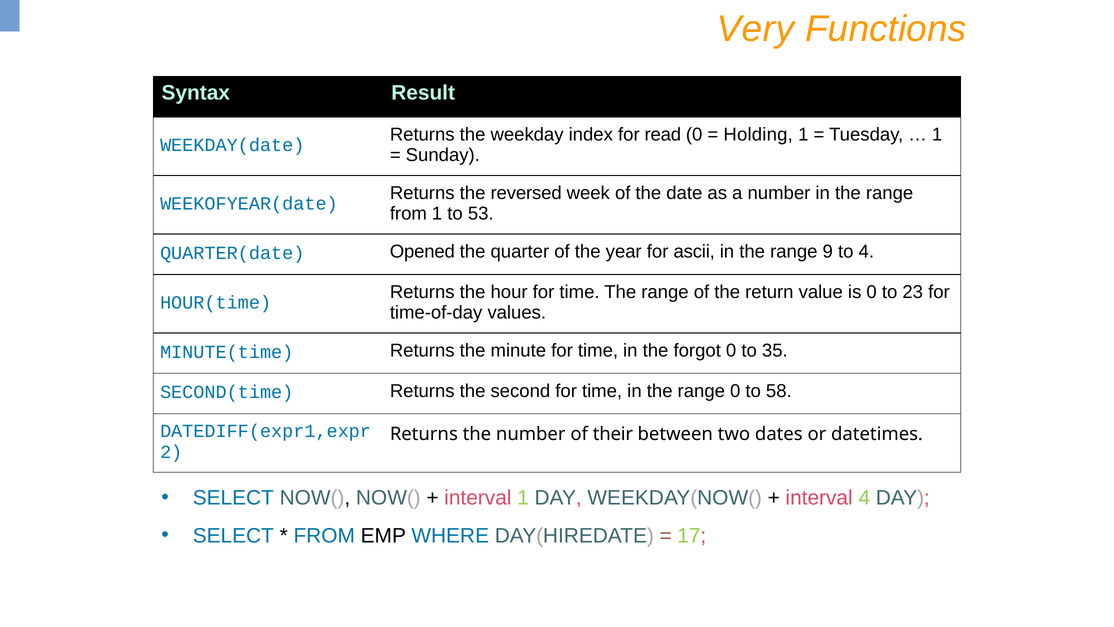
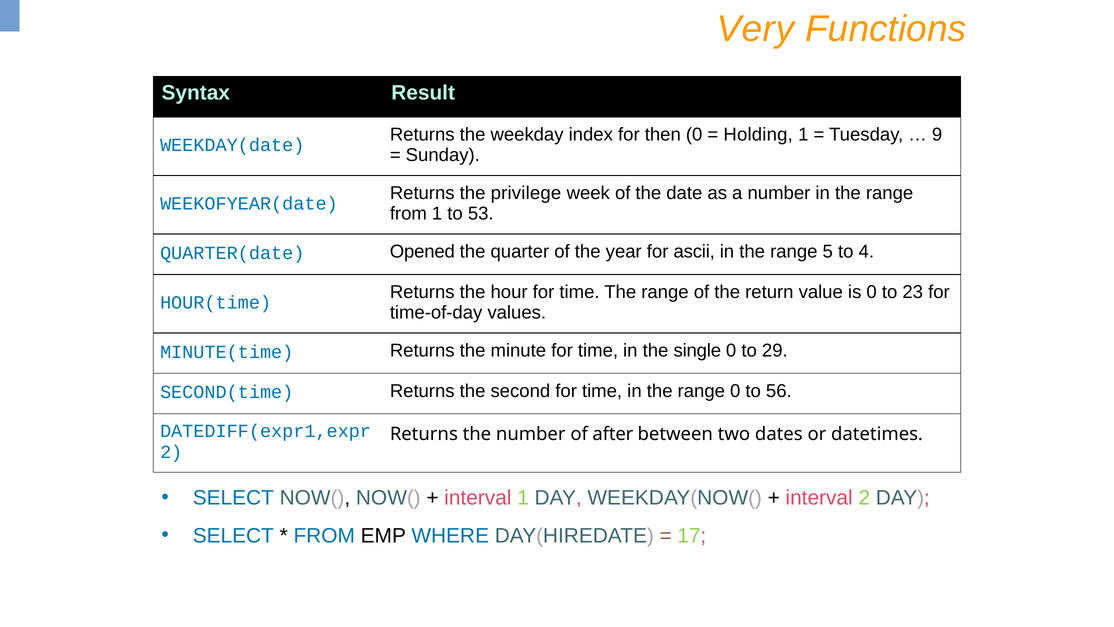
read: read -> then
1 at (937, 134): 1 -> 9
reversed: reversed -> privilege
9: 9 -> 5
forgot: forgot -> single
35: 35 -> 29
58: 58 -> 56
their: their -> after
interval 4: 4 -> 2
